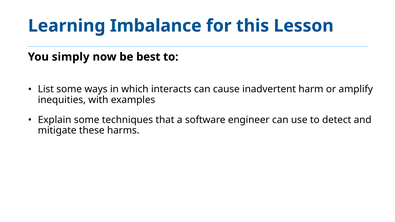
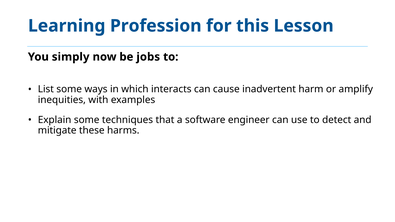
Imbalance: Imbalance -> Profession
best: best -> jobs
